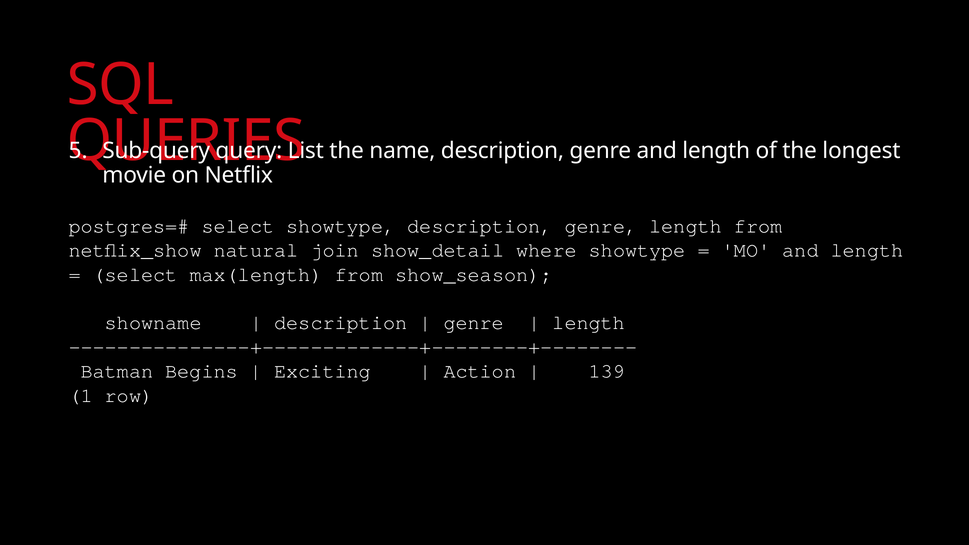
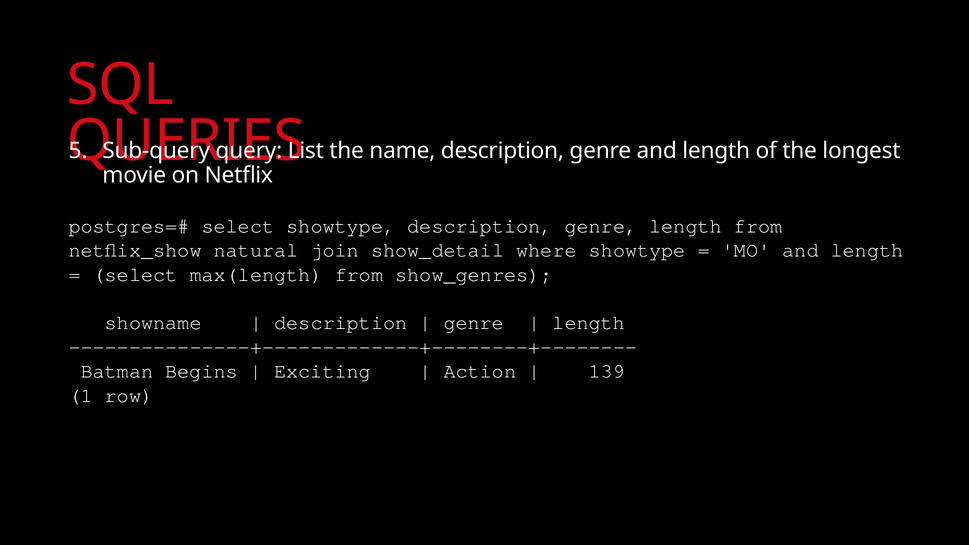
show_season: show_season -> show_genres
